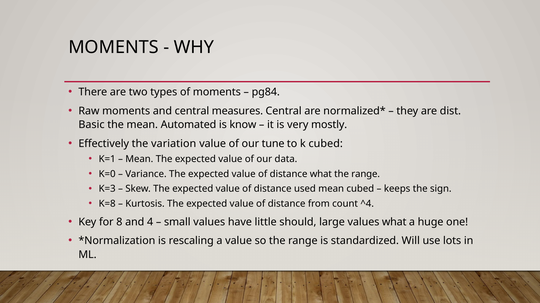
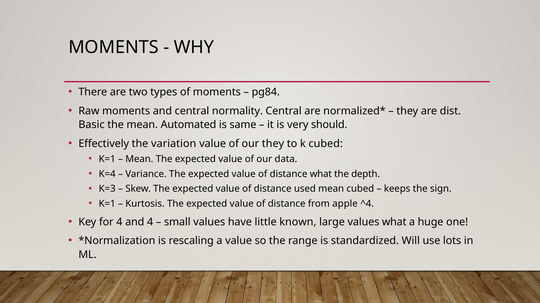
measures: measures -> normality
know: know -> same
mostly: mostly -> should
our tune: tune -> they
K=0: K=0 -> K=4
range at (366, 174): range -> depth
K=8 at (107, 204): K=8 -> K=1
count: count -> apple
for 8: 8 -> 4
should: should -> known
